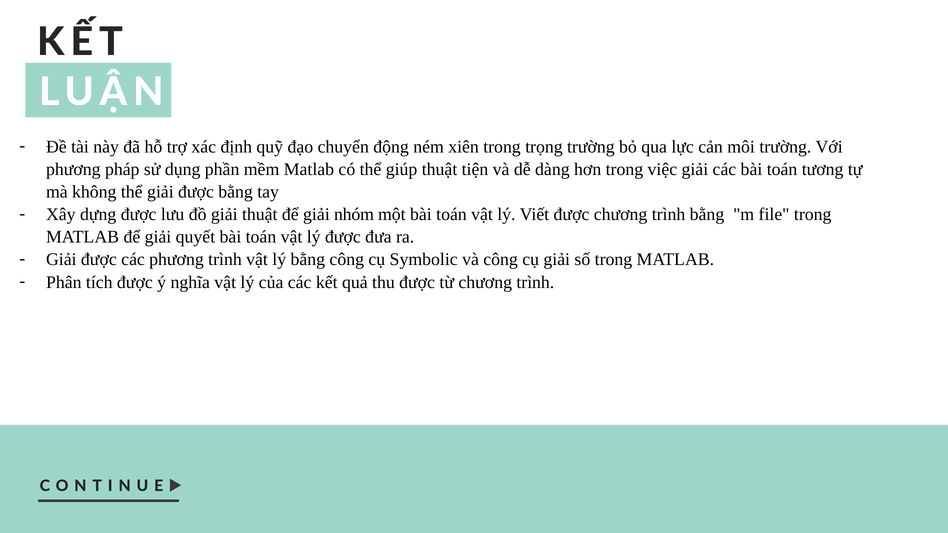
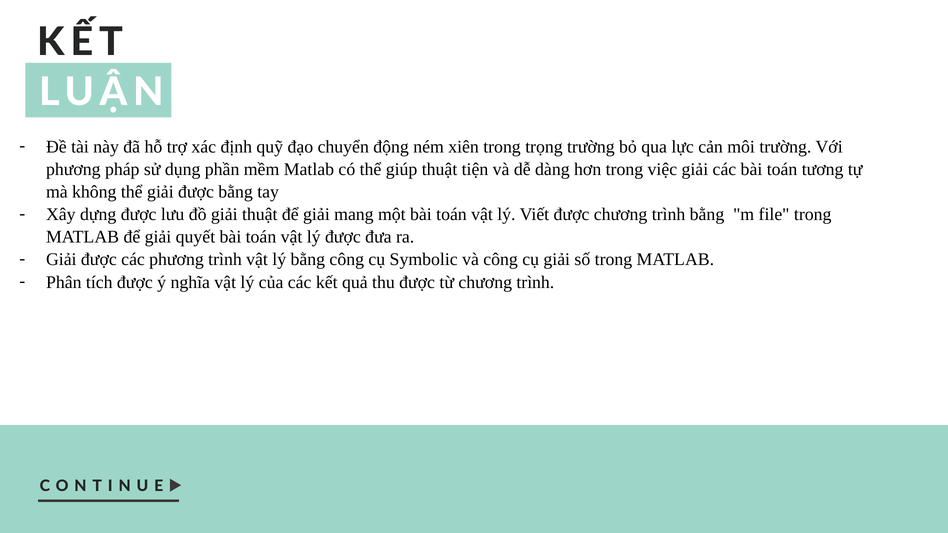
nhóm: nhóm -> mang
